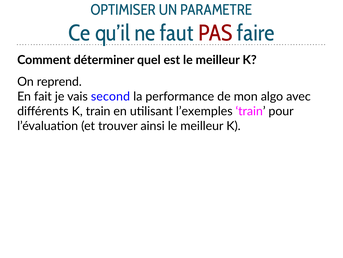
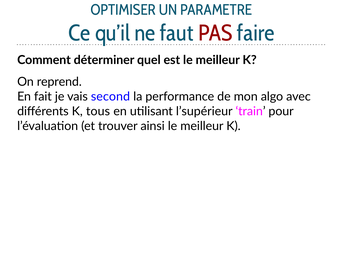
K train: train -> tous
l’exemples: l’exemples -> l’supérieur
